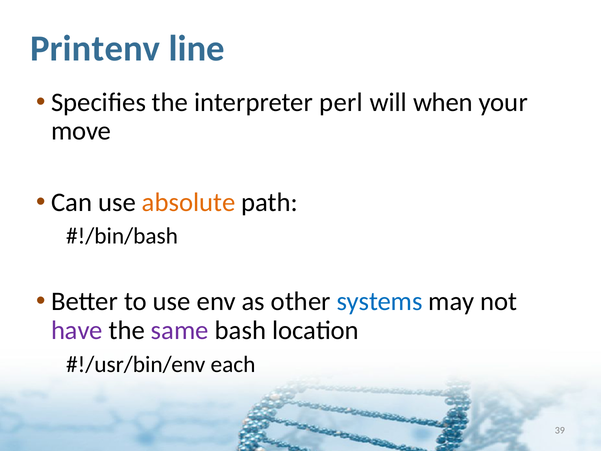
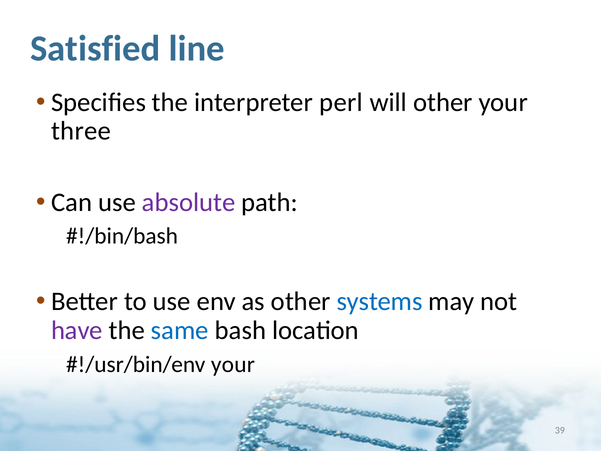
Printenv: Printenv -> Satisfied
will when: when -> other
move: move -> three
absolute colour: orange -> purple
same colour: purple -> blue
each at (233, 364): each -> your
